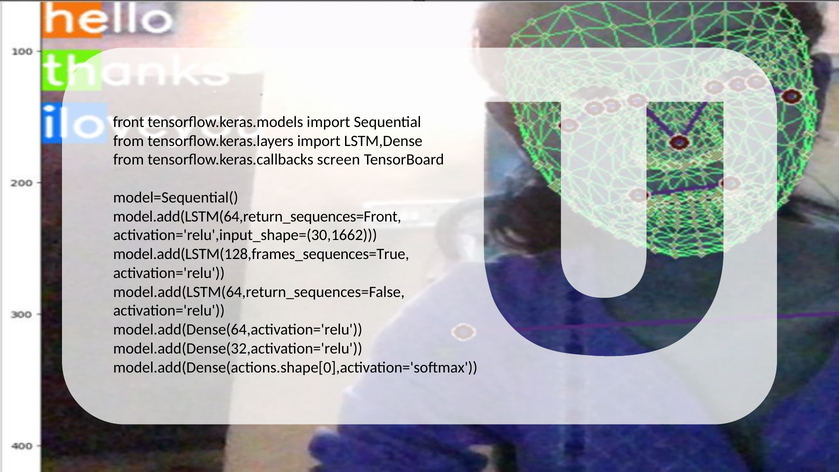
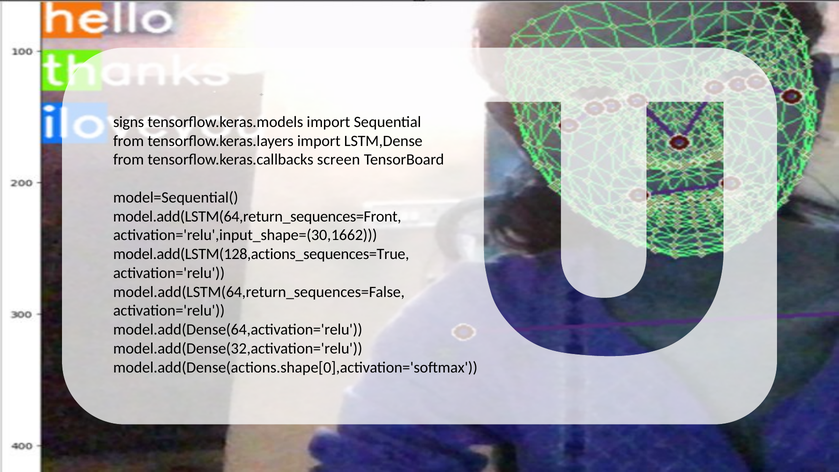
front: front -> signs
model.add(LSTM(128,frames_sequences=True: model.add(LSTM(128,frames_sequences=True -> model.add(LSTM(128,actions_sequences=True
